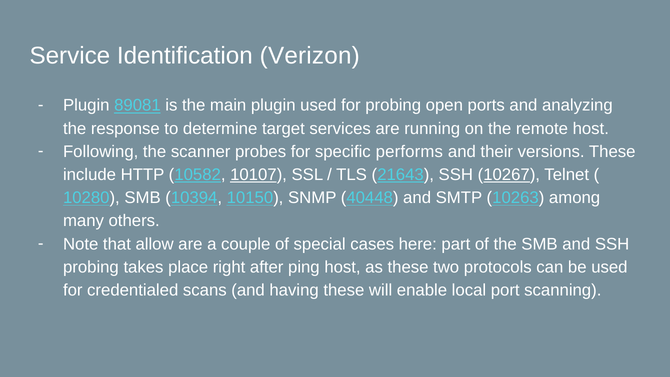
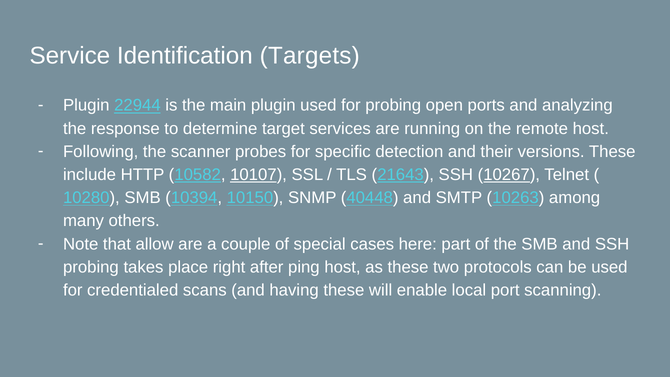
Verizon: Verizon -> Targets
89081: 89081 -> 22944
performs: performs -> detection
